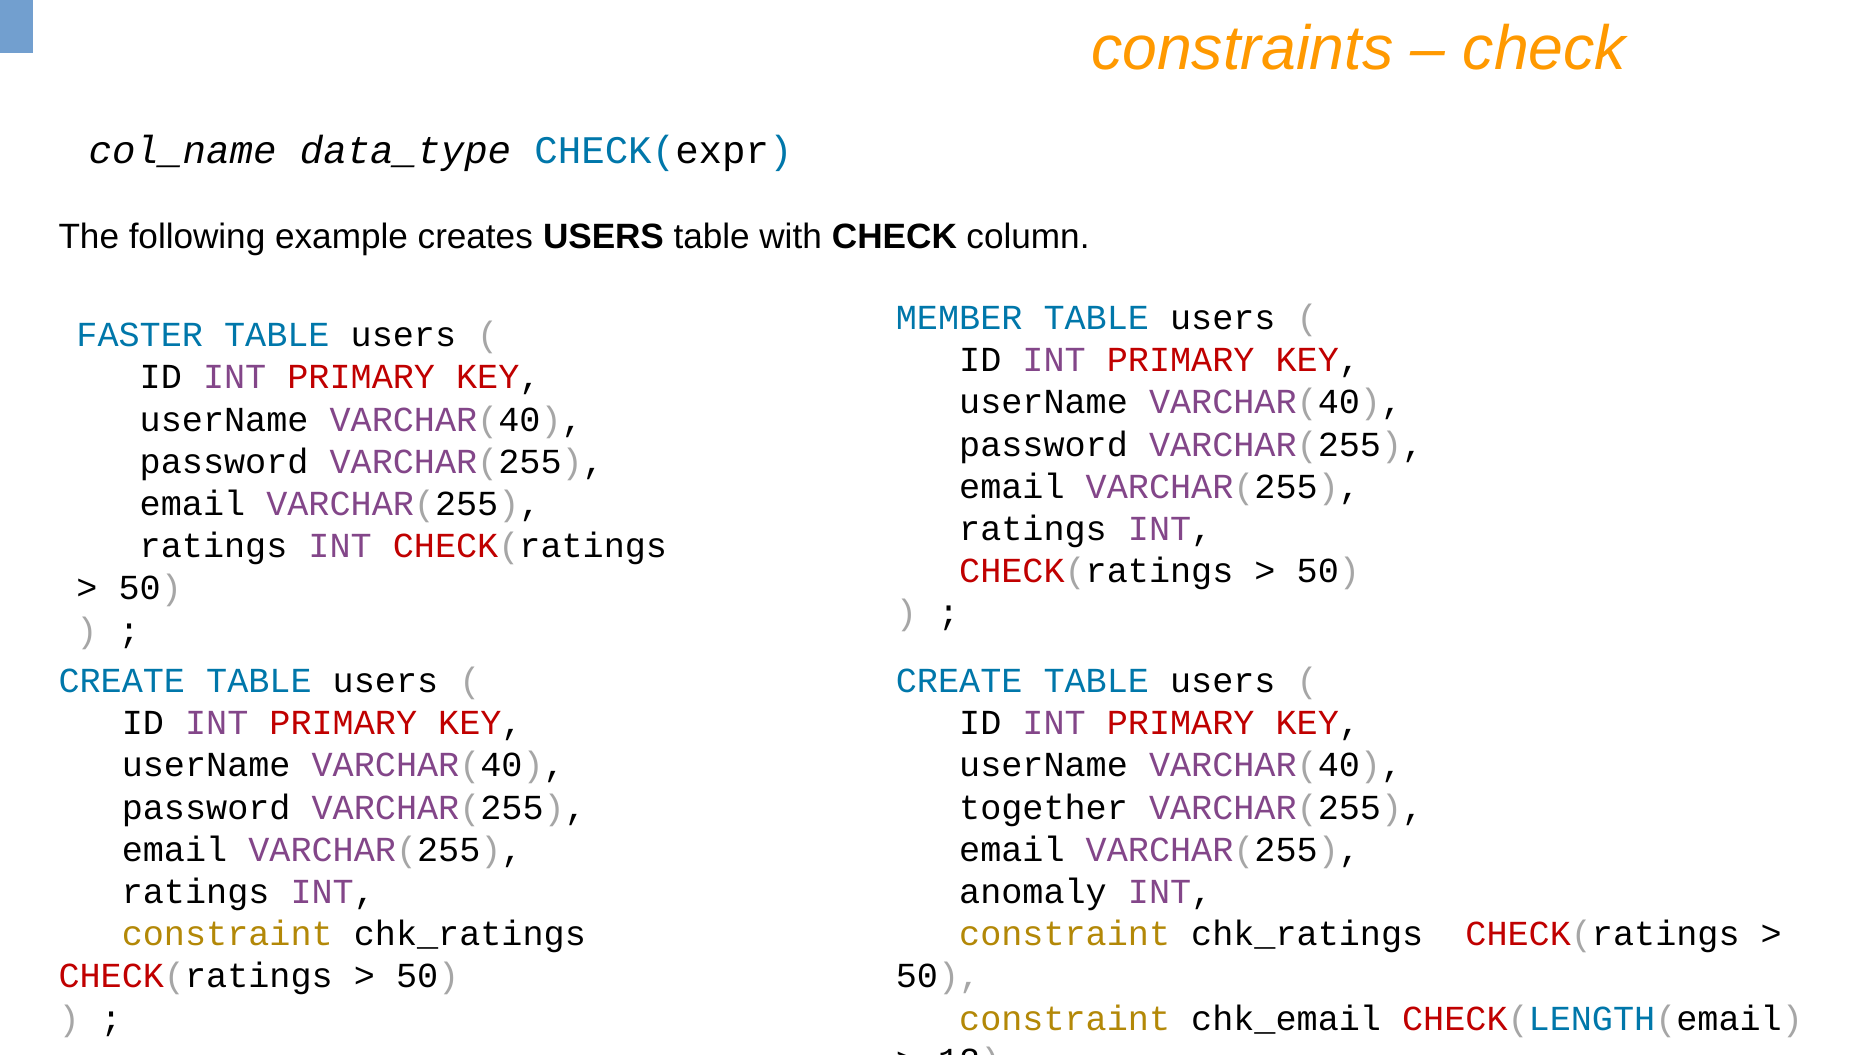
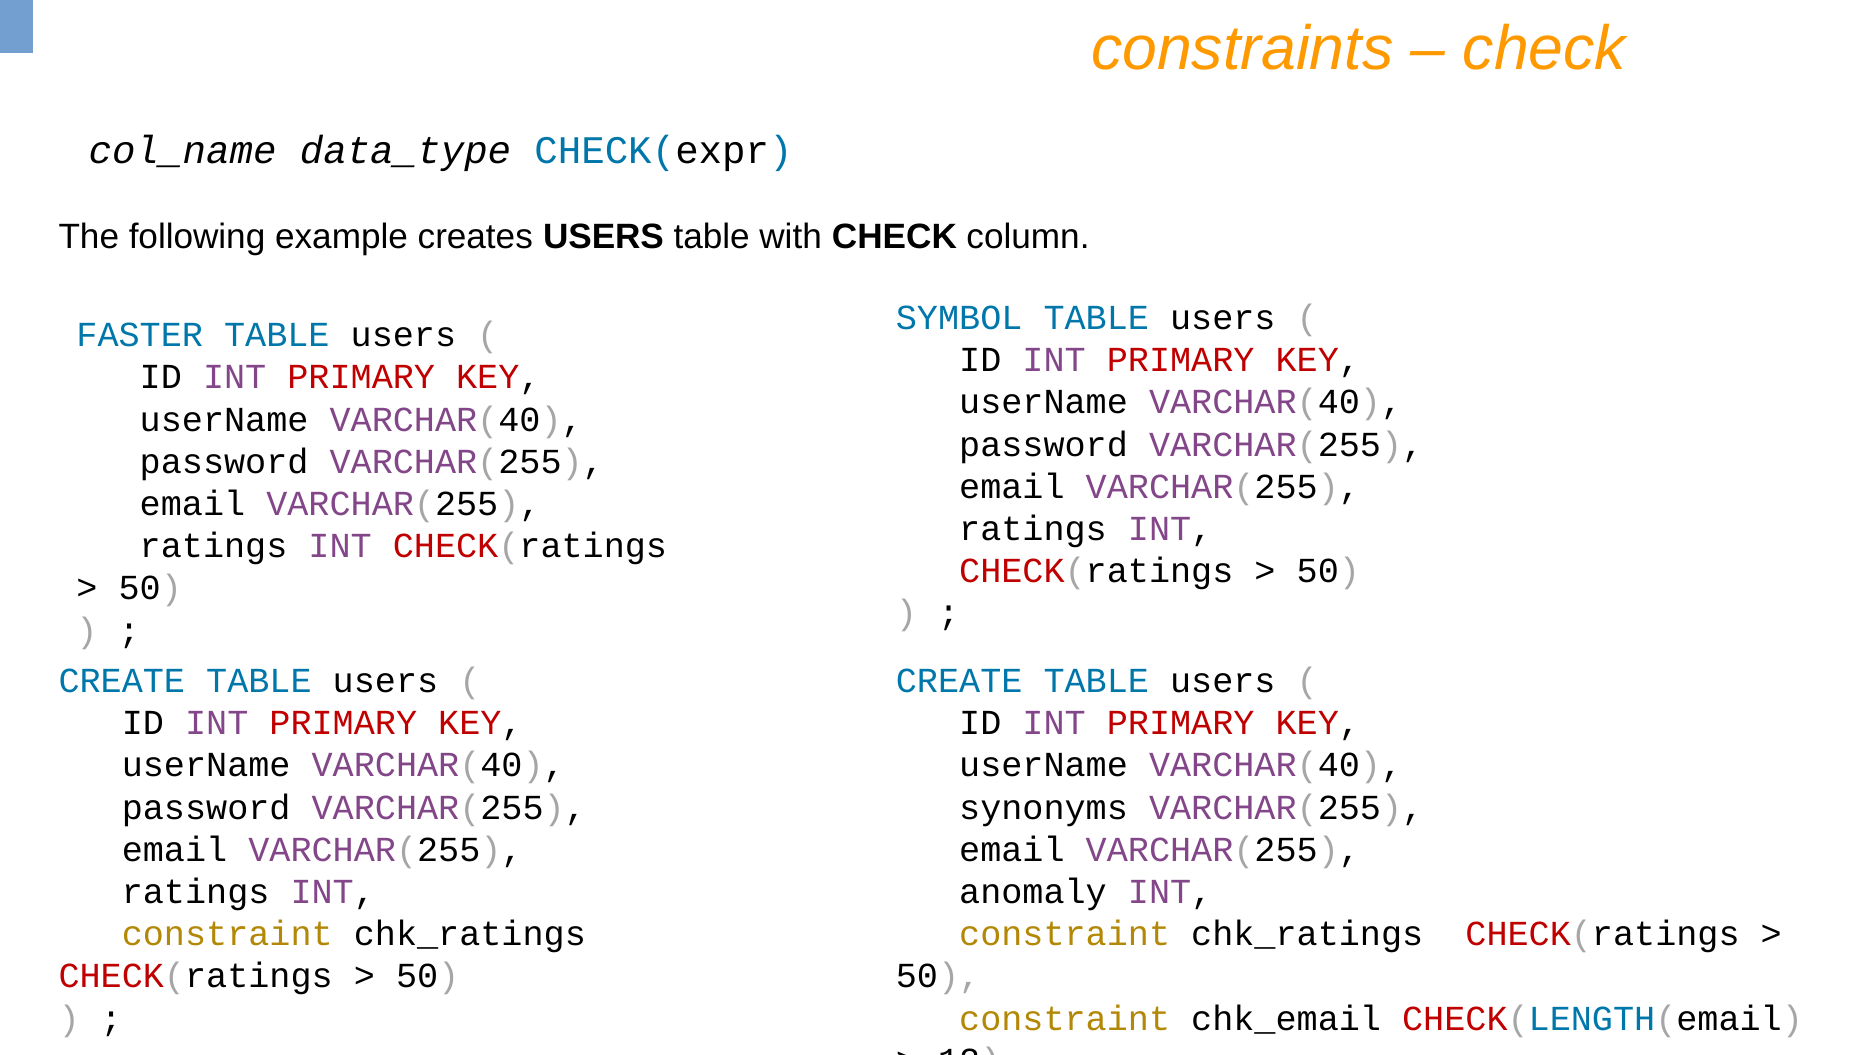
MEMBER: MEMBER -> SYMBOL
together: together -> synonyms
